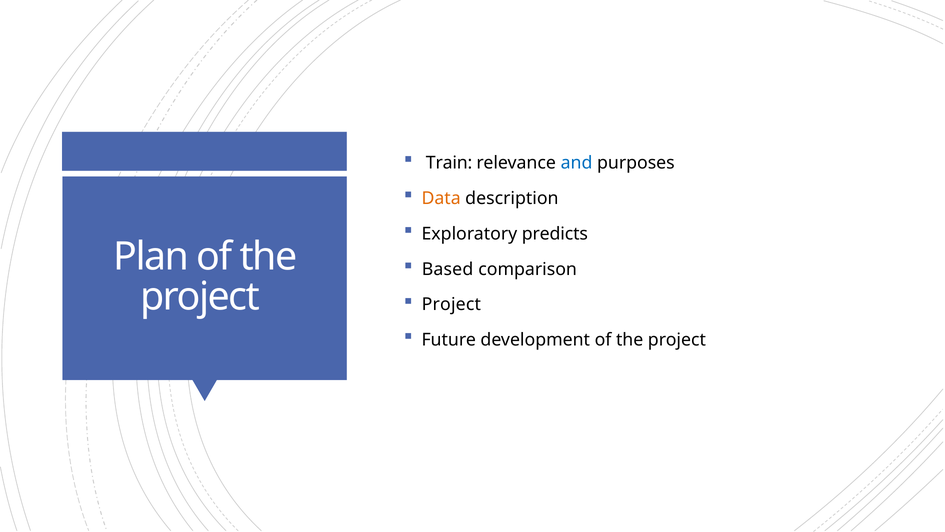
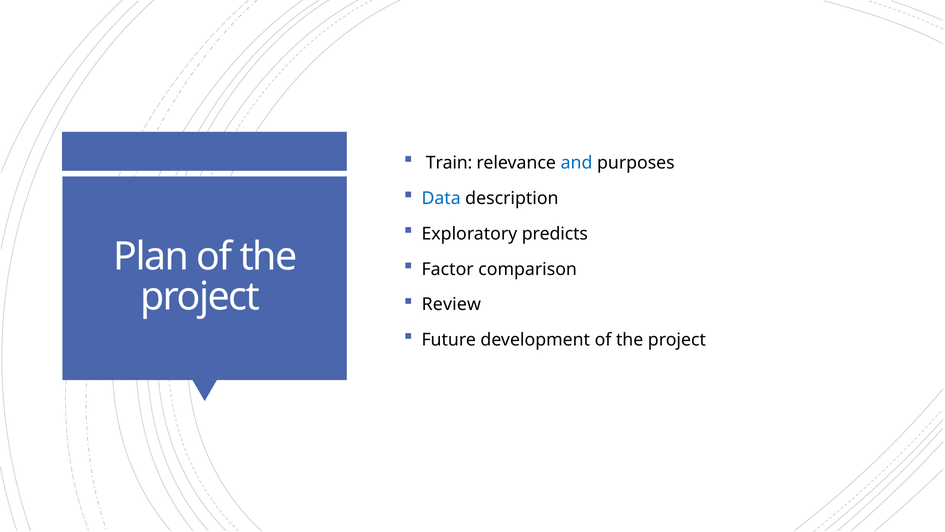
Data colour: orange -> blue
Based: Based -> Factor
Project at (451, 304): Project -> Review
